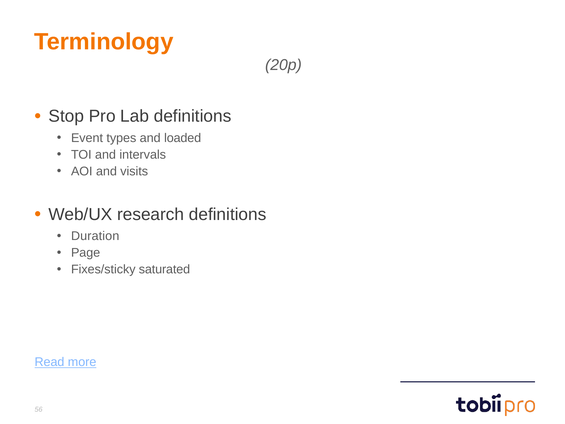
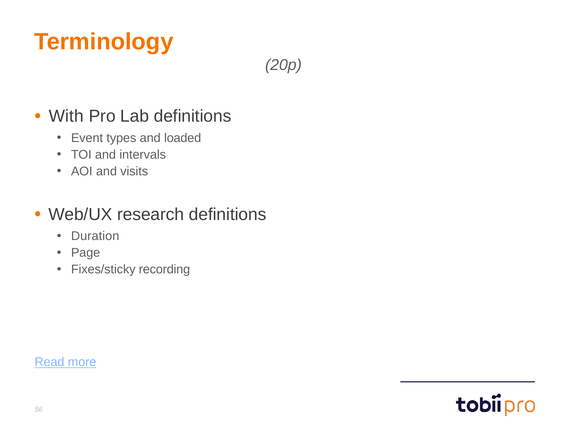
Stop: Stop -> With
saturated: saturated -> recording
